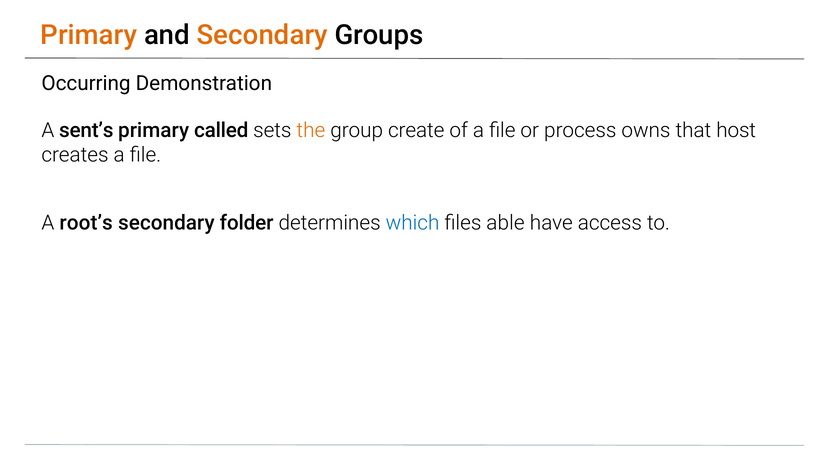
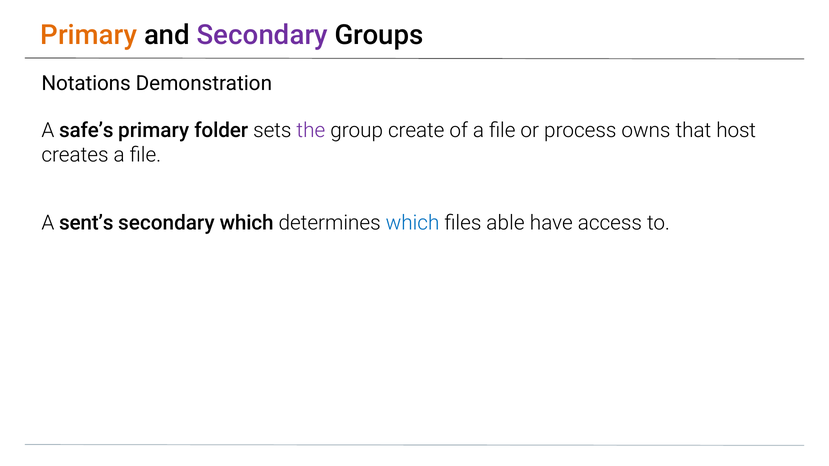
Secondary at (262, 35) colour: orange -> purple
Occurring: Occurring -> Notations
sent’s: sent’s -> safe’s
called: called -> folder
the colour: orange -> purple
root’s: root’s -> sent’s
secondary folder: folder -> which
